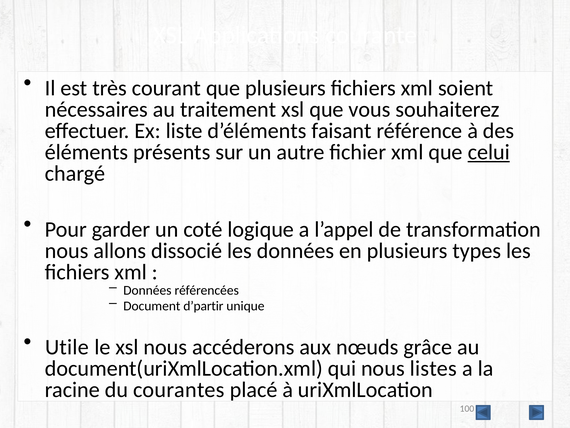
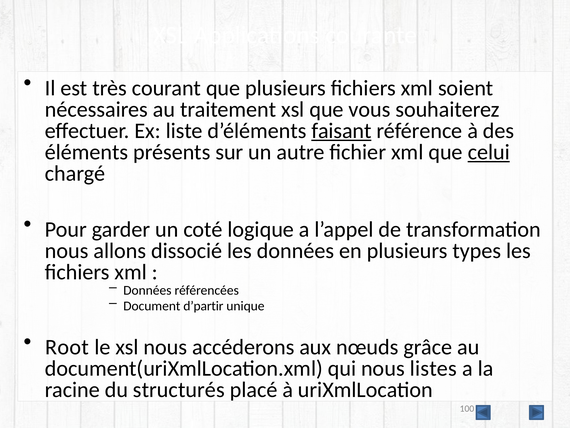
faisant underline: none -> present
Utile: Utile -> Root
courantes: courantes -> structurés
